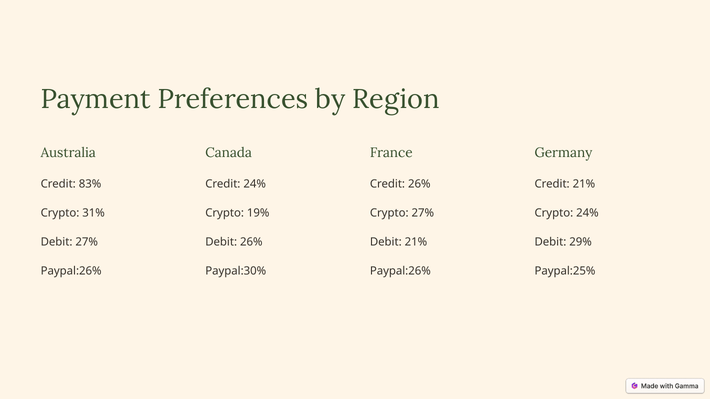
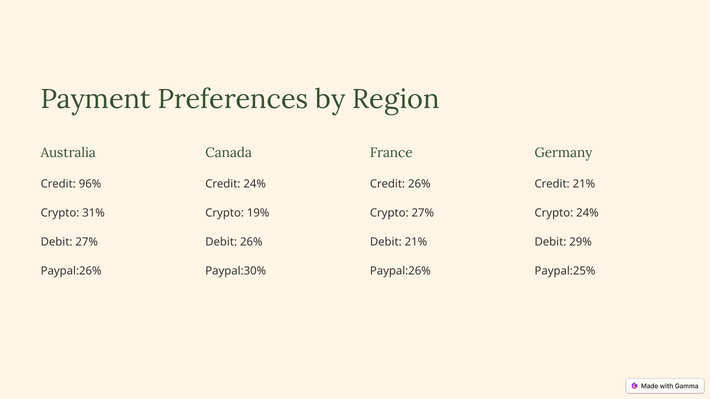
83%: 83% -> 96%
